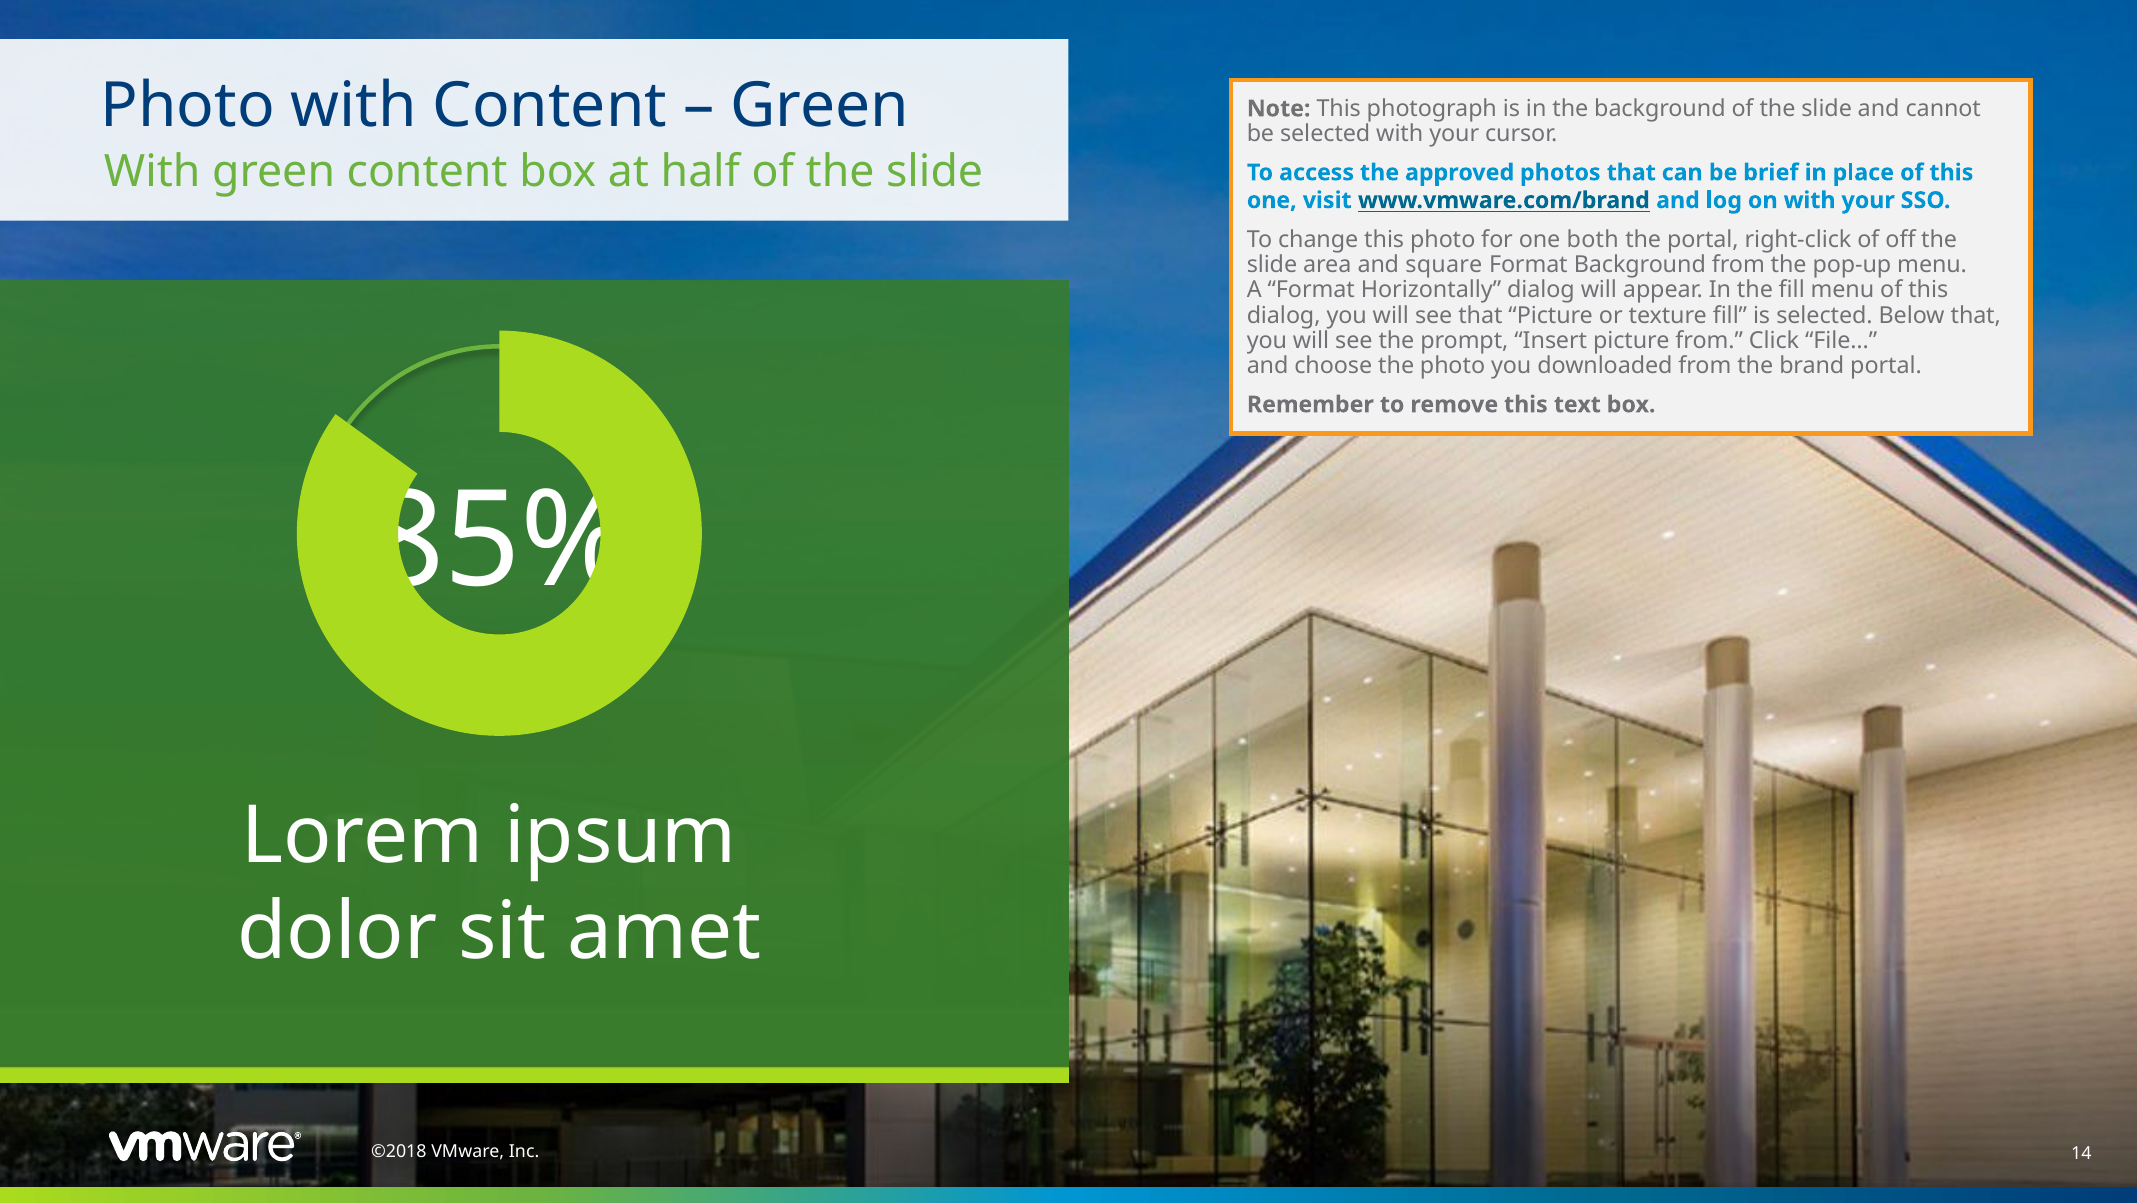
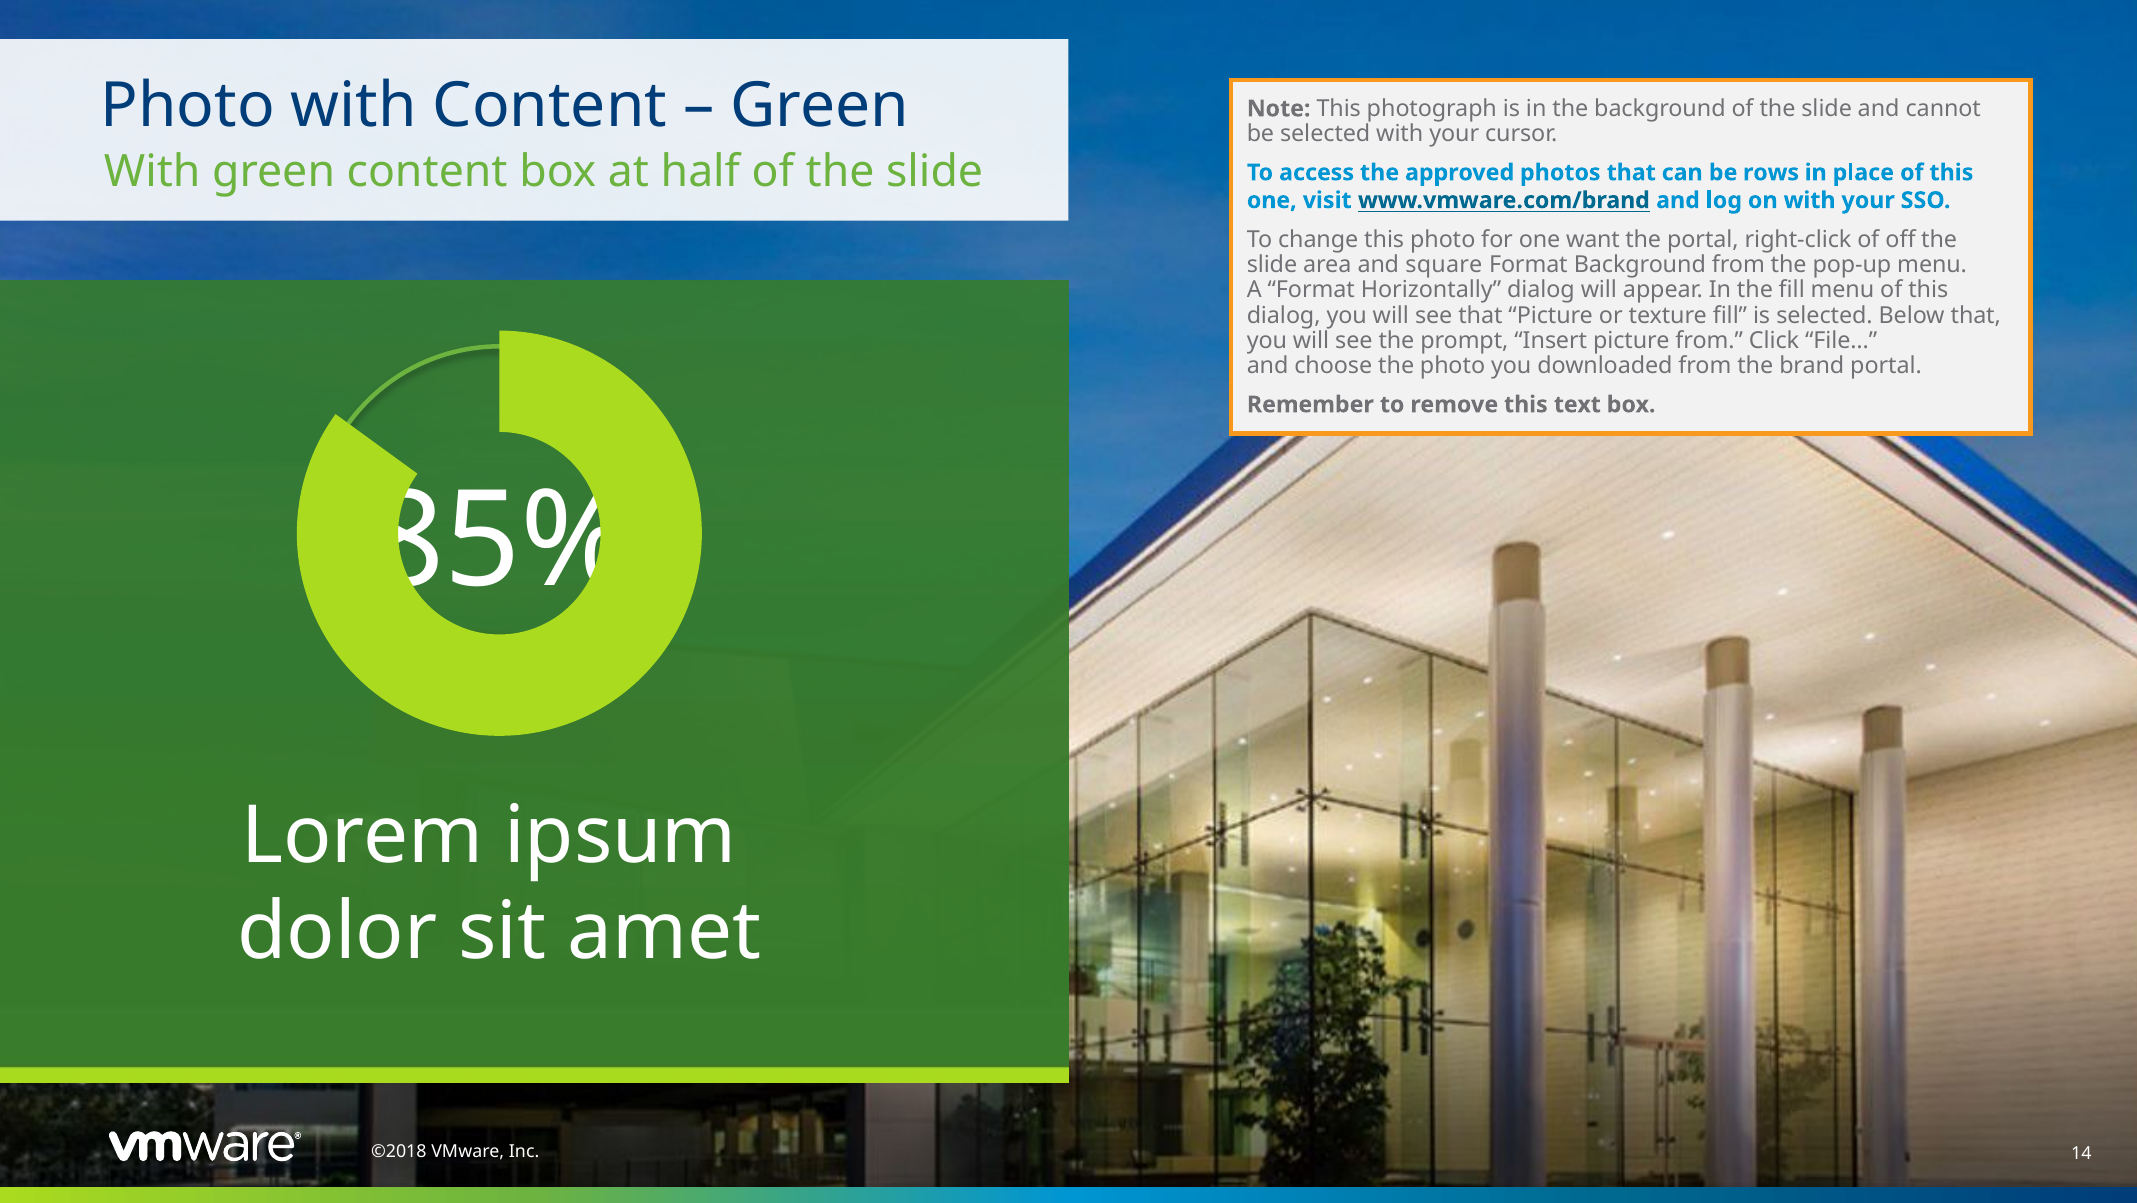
brief: brief -> rows
both: both -> want
